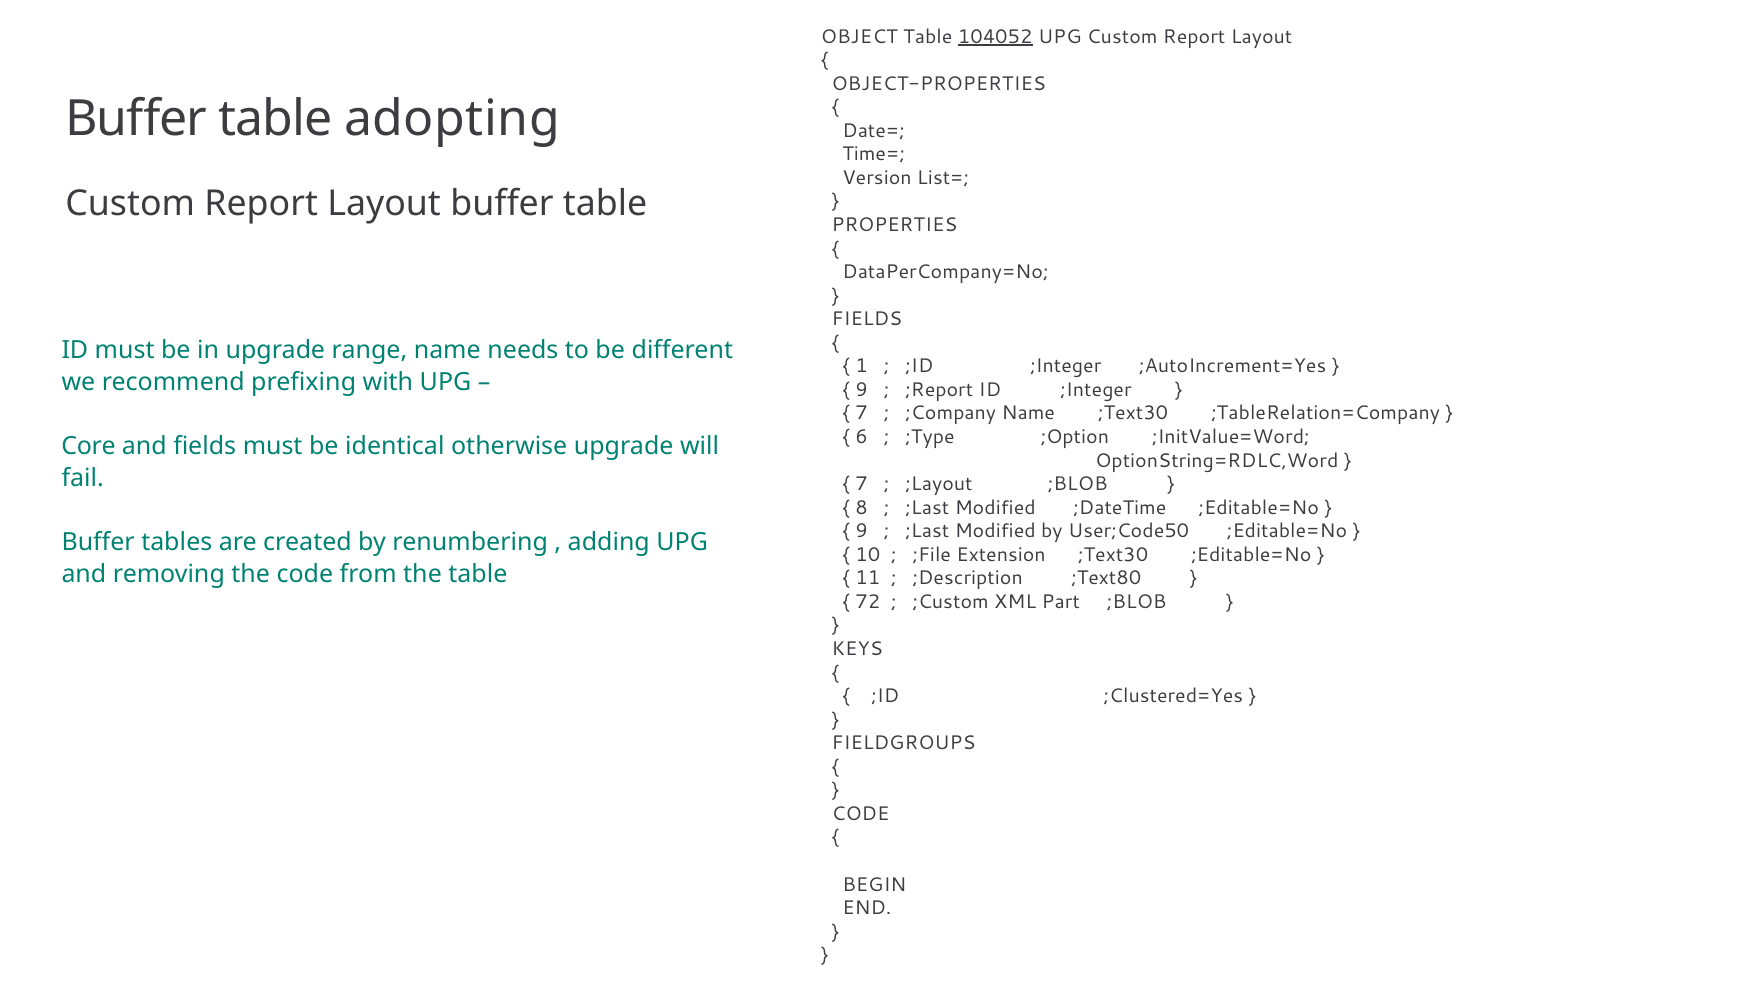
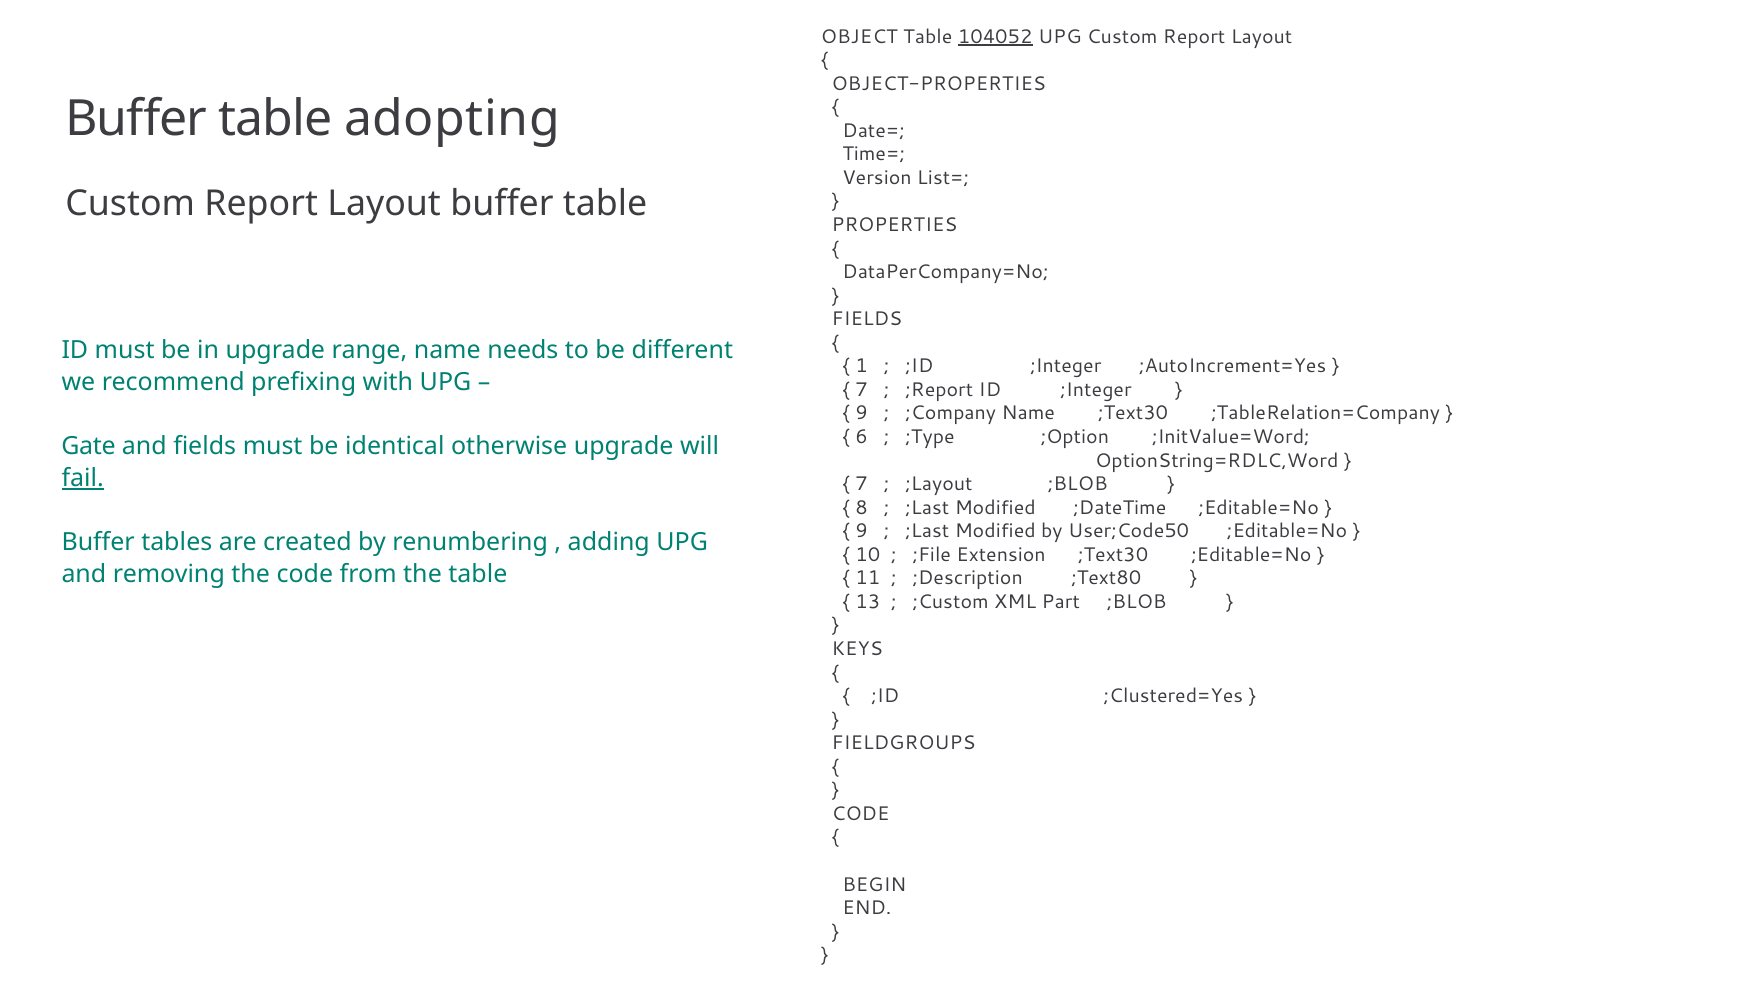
9 at (862, 390): 9 -> 7
7 at (862, 414): 7 -> 9
Core: Core -> Gate
fail underline: none -> present
72: 72 -> 13
